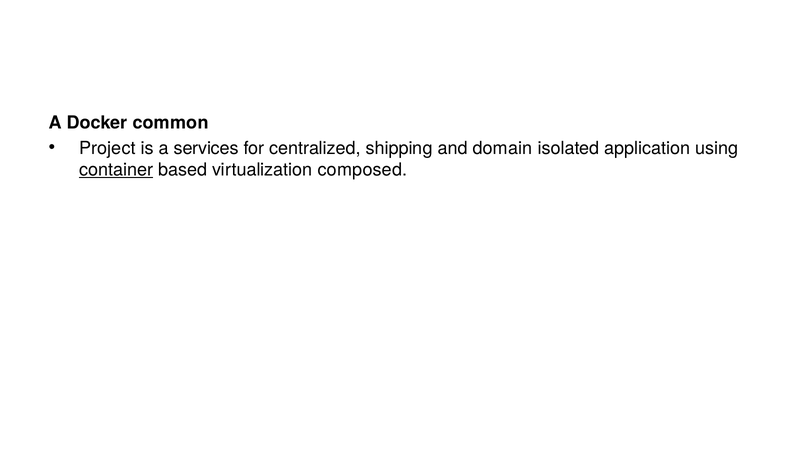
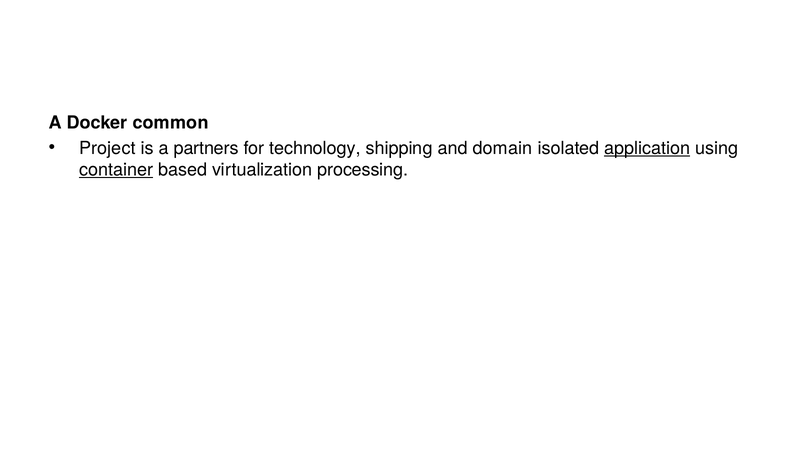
services: services -> partners
centralized: centralized -> technology
application underline: none -> present
composed: composed -> processing
